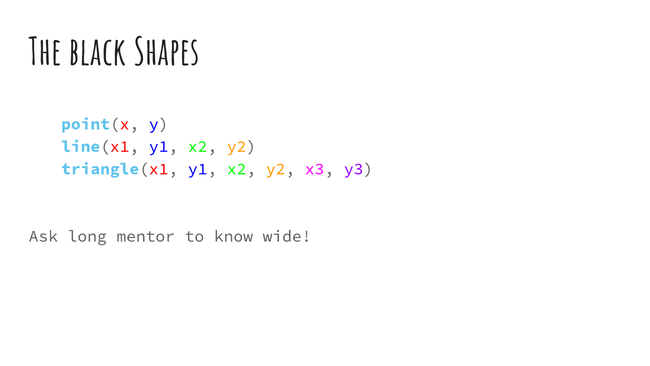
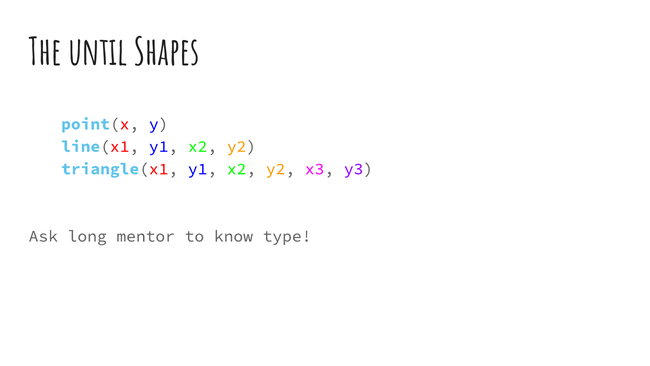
black: black -> until
wide: wide -> type
